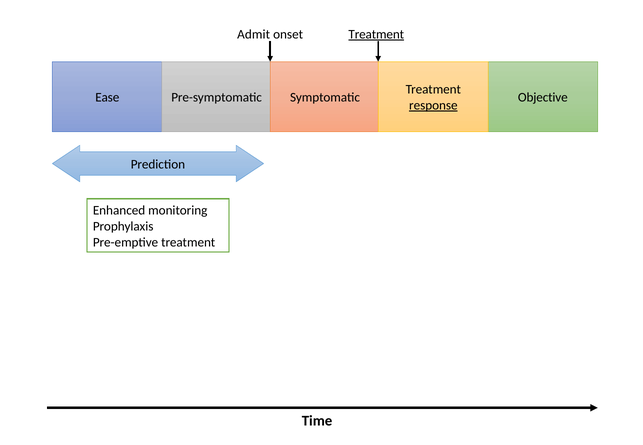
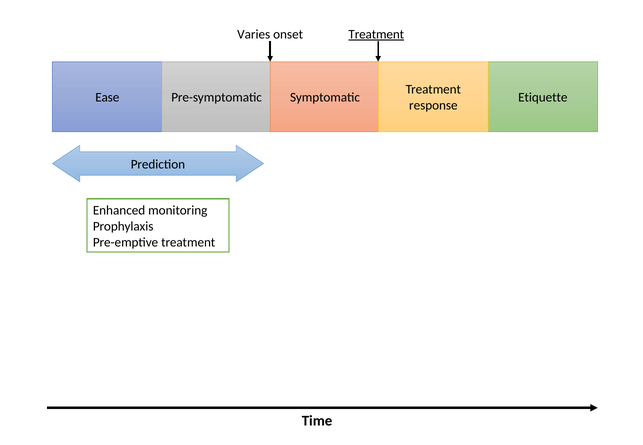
Admit: Admit -> Varies
Objective: Objective -> Etiquette
response underline: present -> none
